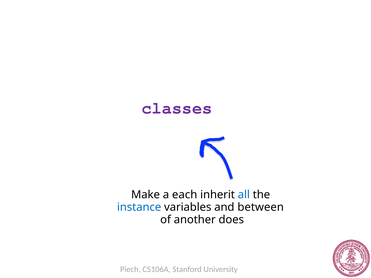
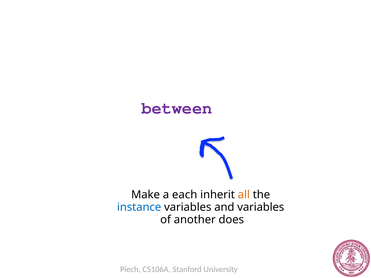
classes: classes -> between
all colour: blue -> orange
and between: between -> variables
